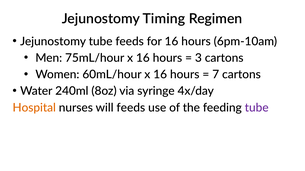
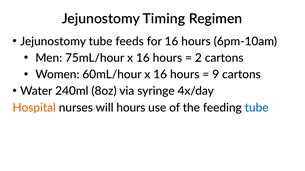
3: 3 -> 2
7: 7 -> 9
will feeds: feeds -> hours
tube at (257, 108) colour: purple -> blue
